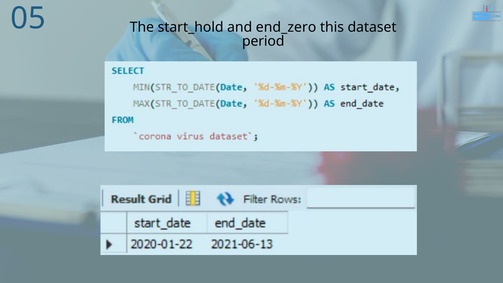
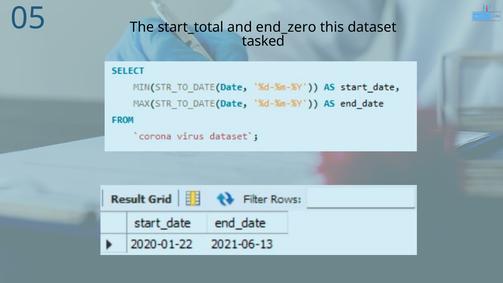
start_hold: start_hold -> start_total
period: period -> tasked
